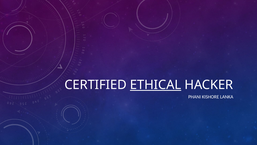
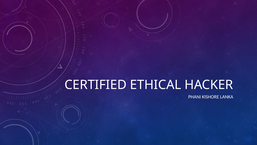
ETHICAL underline: present -> none
